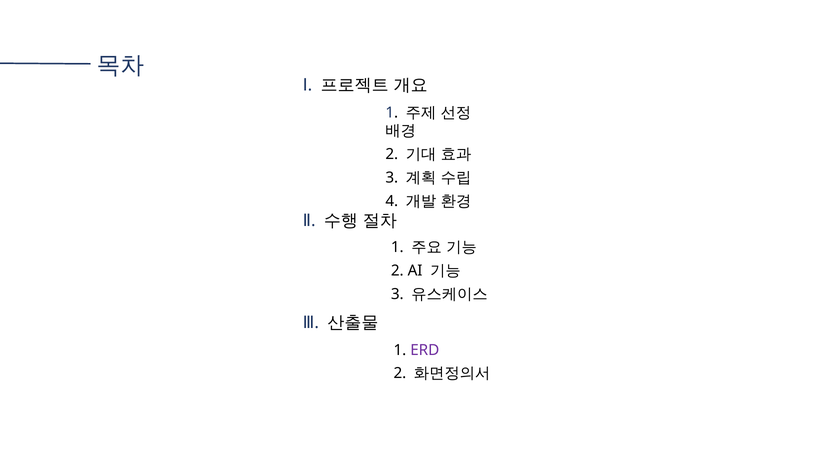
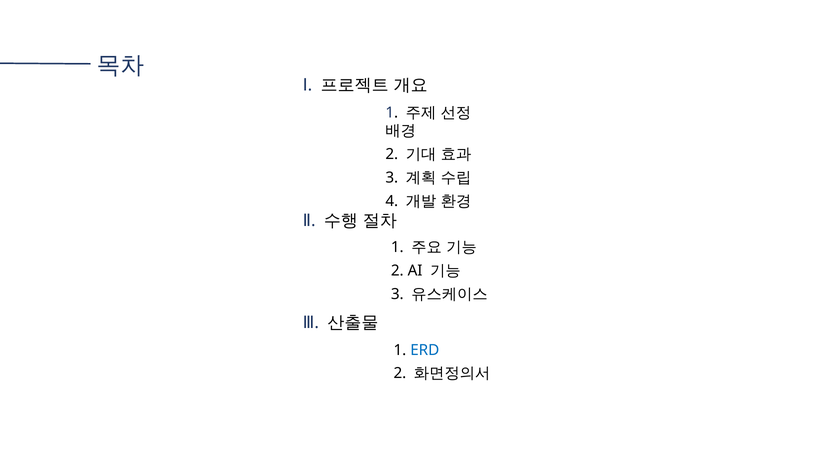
ERD colour: purple -> blue
